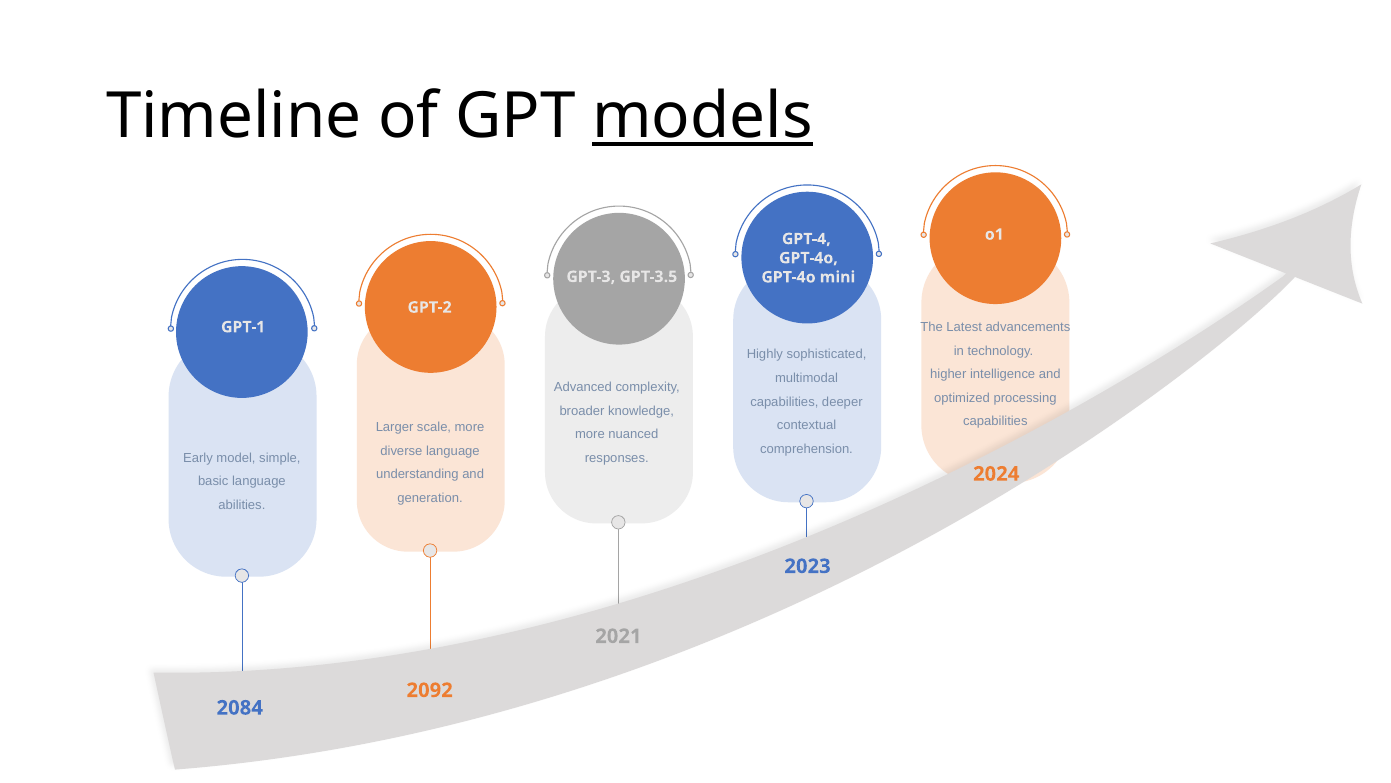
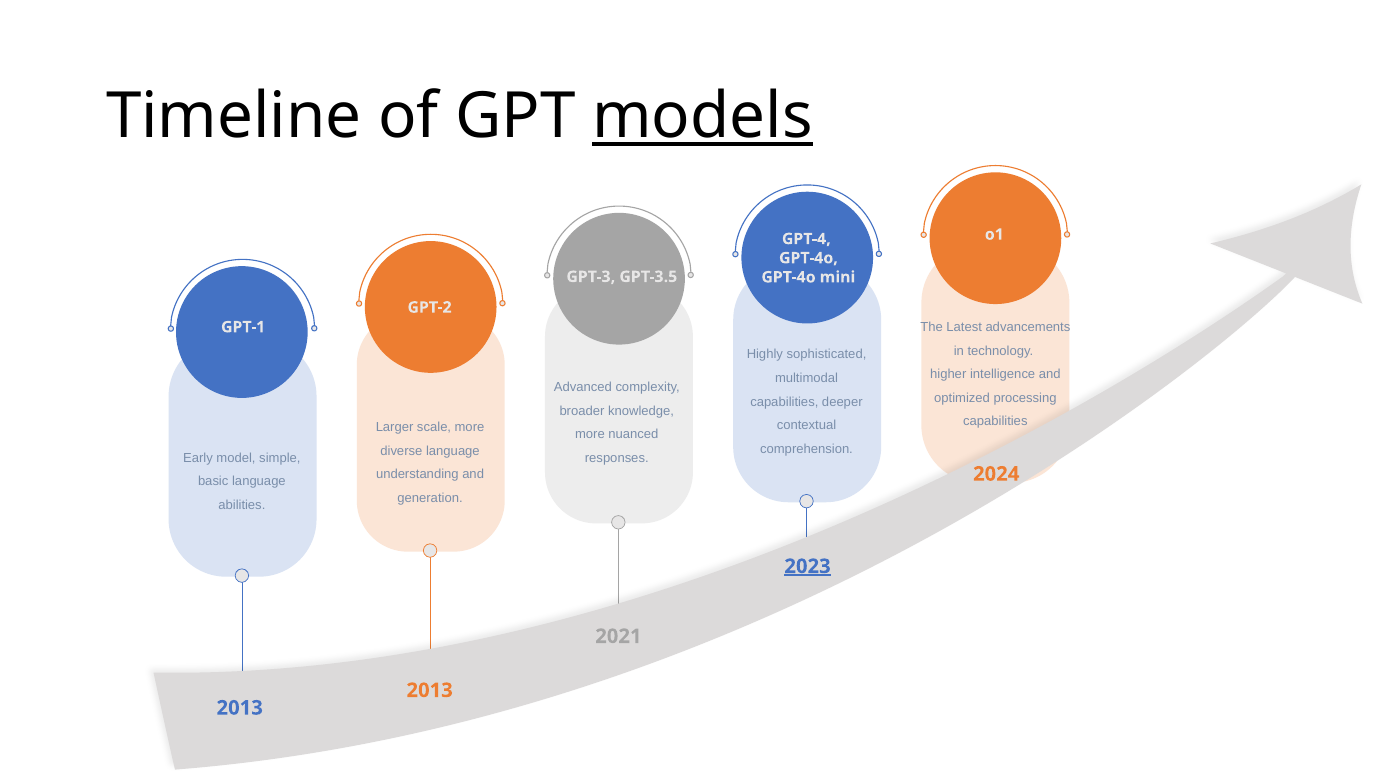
2023 underline: none -> present
2092 at (430, 690): 2092 -> 2013
2084 at (240, 707): 2084 -> 2013
